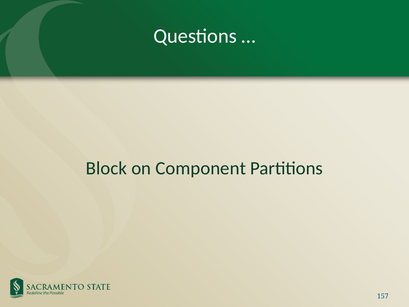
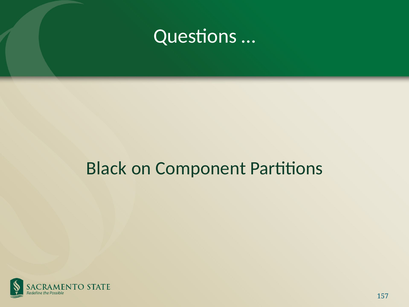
Block: Block -> Black
